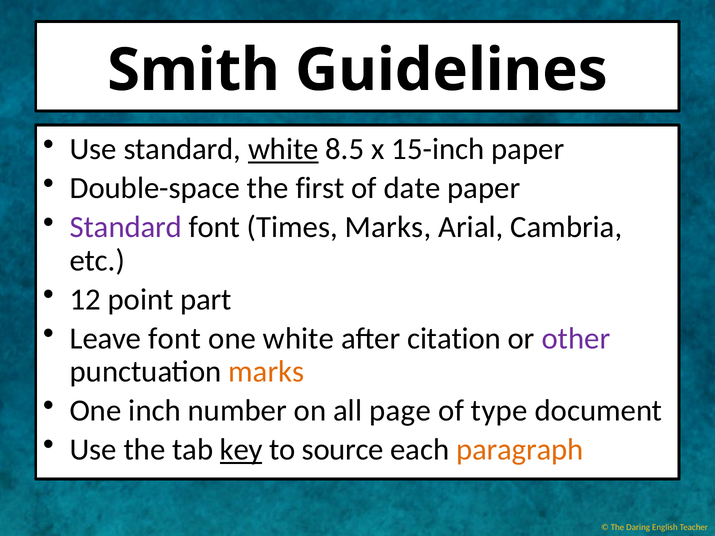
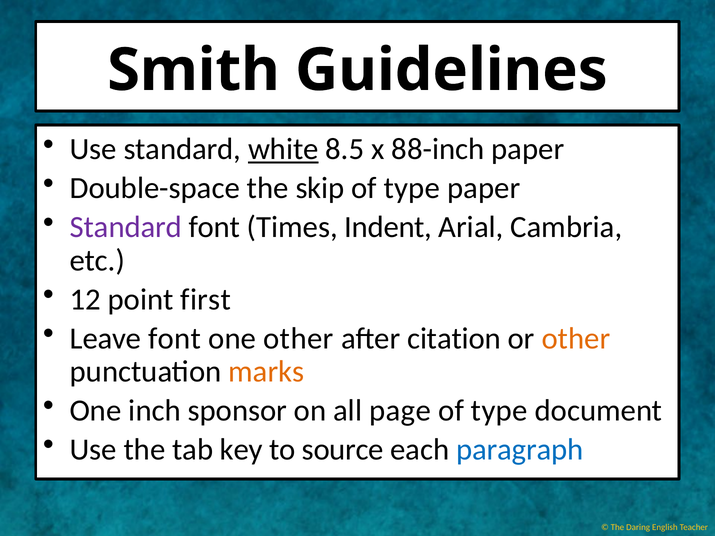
15-inch: 15-inch -> 88-inch
first: first -> skip
date at (412, 188): date -> type
Times Marks: Marks -> Indent
part: part -> first
one white: white -> other
other at (576, 339) colour: purple -> orange
number: number -> sponsor
key underline: present -> none
paragraph colour: orange -> blue
